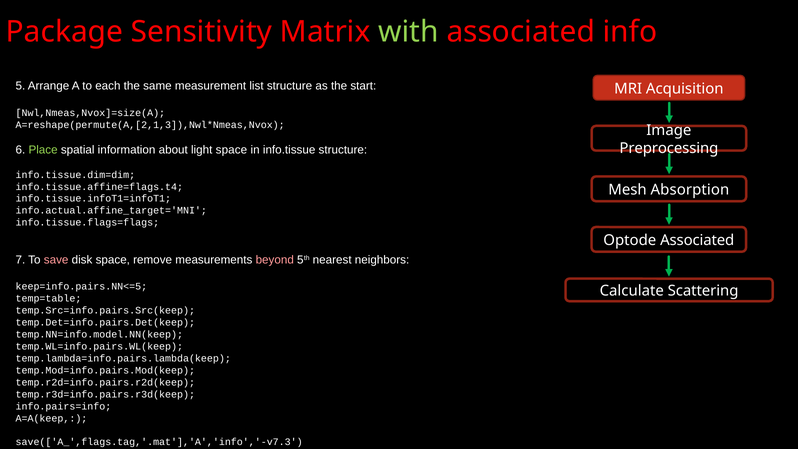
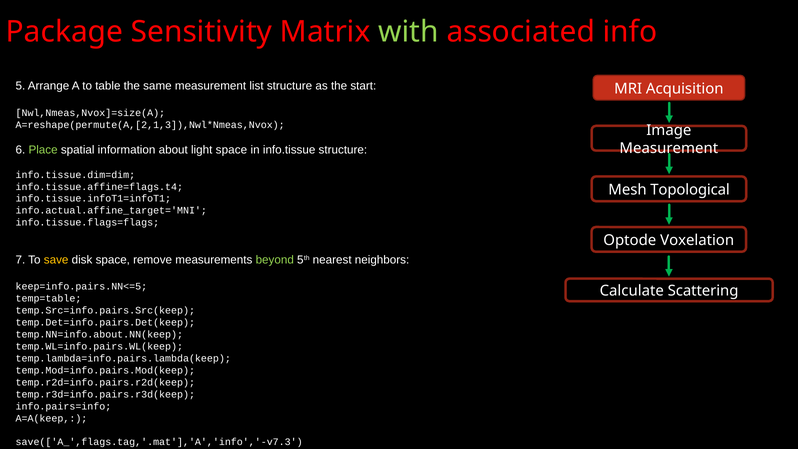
each: each -> table
Preprocessing at (669, 148): Preprocessing -> Measurement
Absorption: Absorption -> Topological
Optode Associated: Associated -> Voxelation
save colour: pink -> yellow
beyond colour: pink -> light green
temp.NN=info.model.NN(keep: temp.NN=info.model.NN(keep -> temp.NN=info.about.NN(keep
